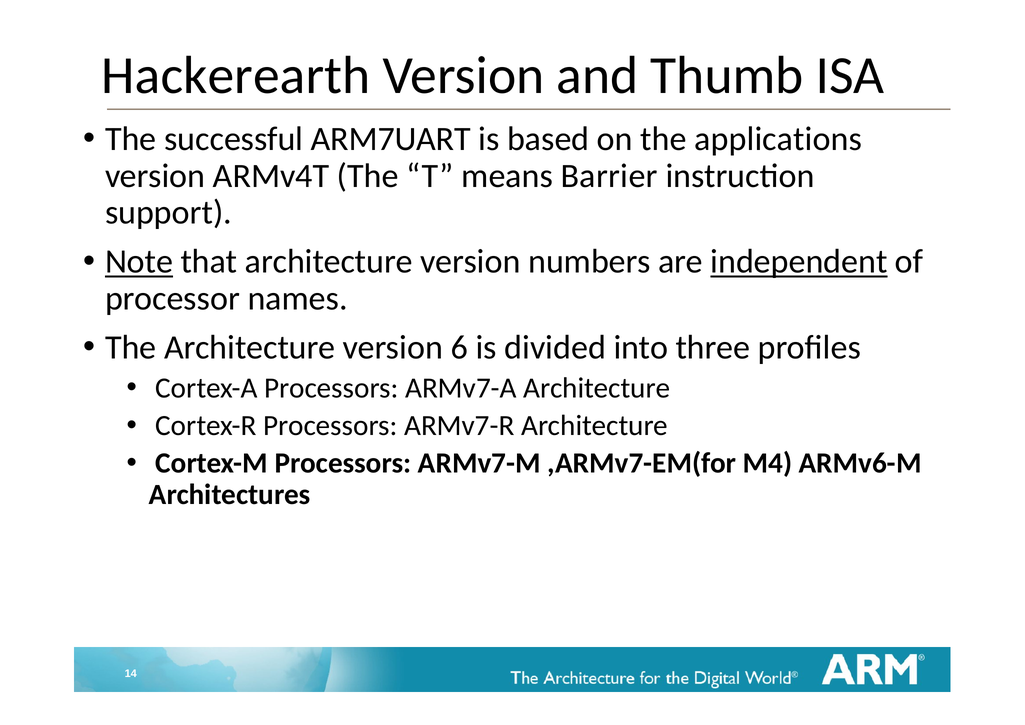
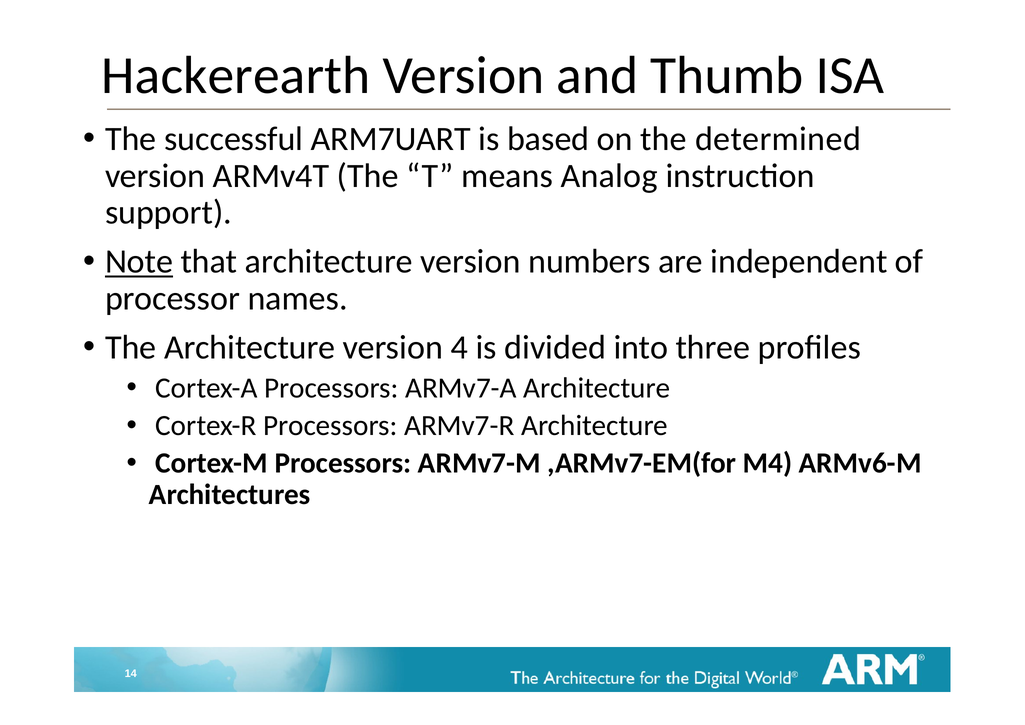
applications: applications -> determined
Barrier: Barrier -> Analog
independent underline: present -> none
6: 6 -> 4
